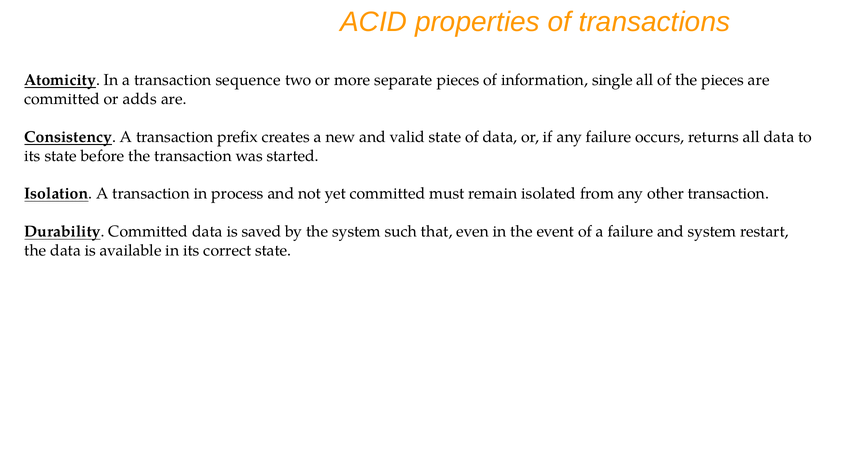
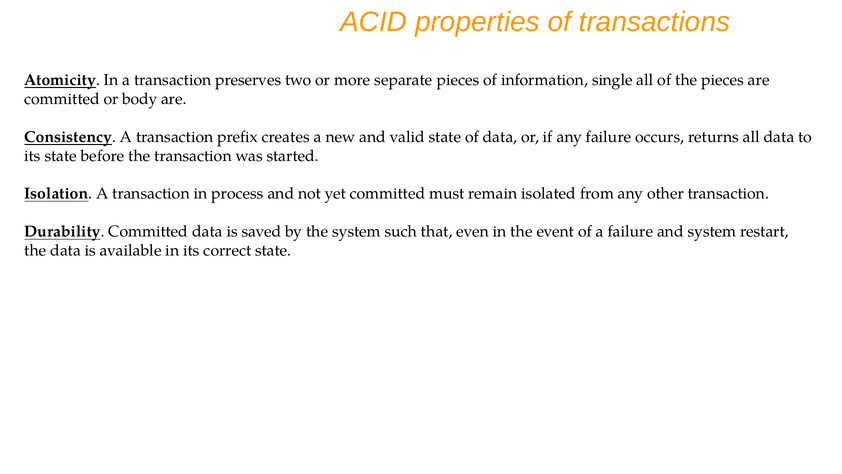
sequence: sequence -> preserves
adds: adds -> body
